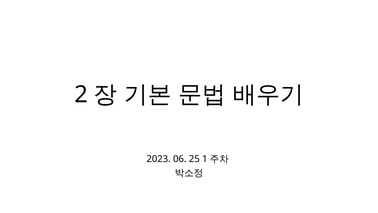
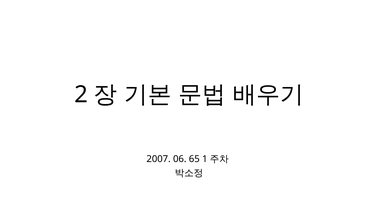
2023: 2023 -> 2007
25: 25 -> 65
